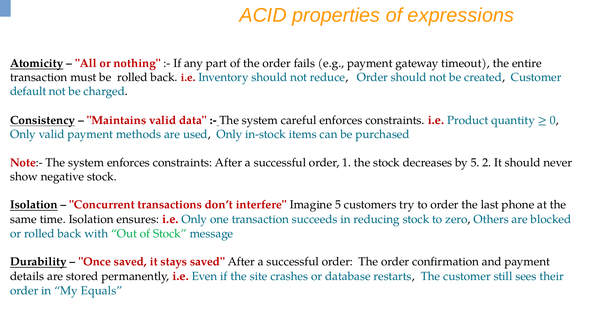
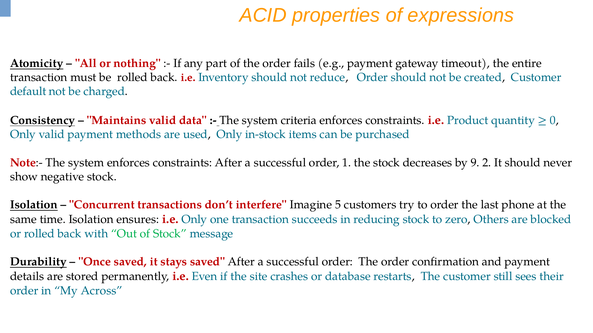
careful: careful -> criteria
by 5: 5 -> 9
Equals: Equals -> Across
